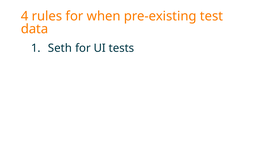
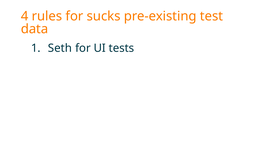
when: when -> sucks
